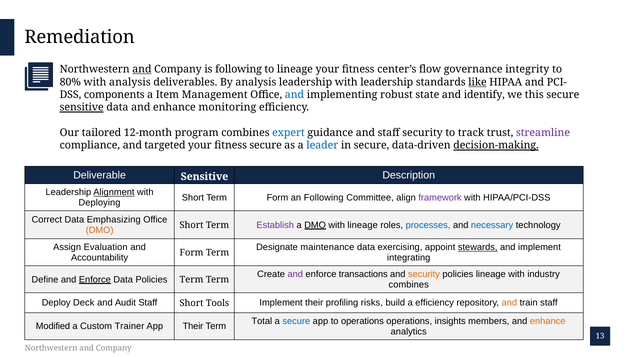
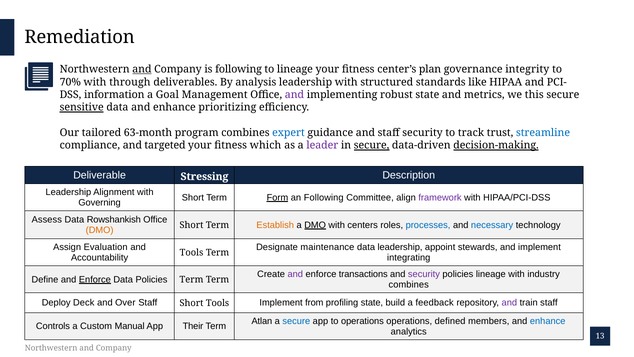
flow: flow -> plan
80%: 80% -> 70%
with analysis: analysis -> through
with leadership: leadership -> structured
like underline: present -> none
components: components -> information
Item: Item -> Goal
and at (294, 95) colour: blue -> purple
identify: identify -> metrics
monitoring: monitoring -> prioritizing
12-month: 12-month -> 63-month
streamline colour: purple -> blue
fitness secure: secure -> which
leader colour: blue -> purple
secure at (372, 145) underline: none -> present
Deliverable Sensitive: Sensitive -> Stressing
Alignment underline: present -> none
Form at (277, 197) underline: none -> present
Deploying: Deploying -> Governing
Correct: Correct -> Assess
Emphasizing: Emphasizing -> Rowshankish
Establish colour: purple -> orange
with lineage: lineage -> centers
data exercising: exercising -> leadership
stewards underline: present -> none
Accountability Form: Form -> Tools
security at (424, 274) colour: orange -> purple
Audit: Audit -> Over
Implement their: their -> from
profiling risks: risks -> state
a efficiency: efficiency -> feedback
and at (509, 303) colour: orange -> purple
Total: Total -> Atlan
insights: insights -> defined
enhance at (548, 321) colour: orange -> blue
Modified: Modified -> Controls
Trainer: Trainer -> Manual
